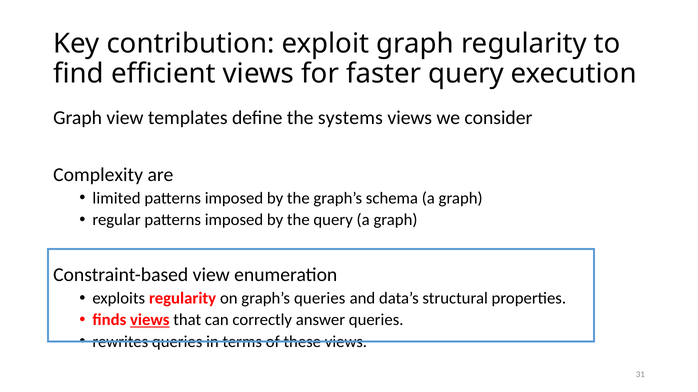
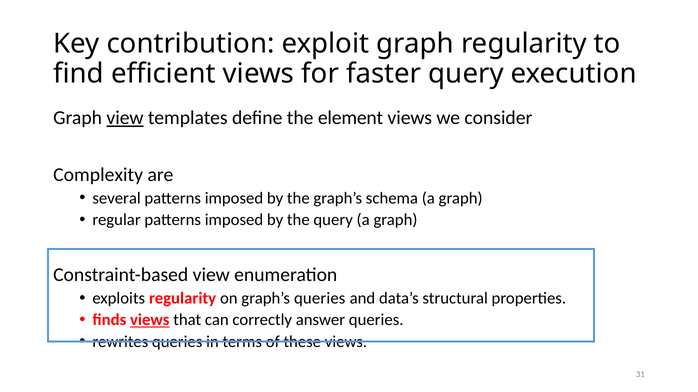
view at (125, 118) underline: none -> present
systems: systems -> element
limited: limited -> several
